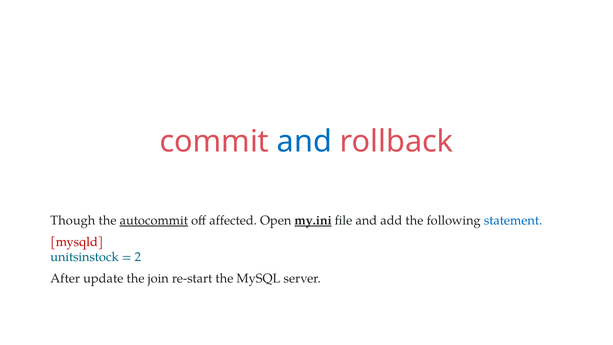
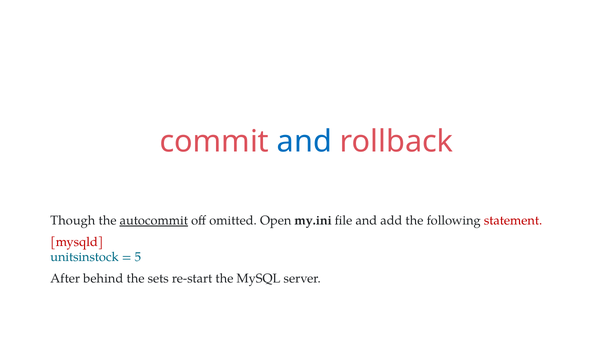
affected: affected -> omitted
my.ini underline: present -> none
statement colour: blue -> red
2: 2 -> 5
update: update -> behind
join: join -> sets
